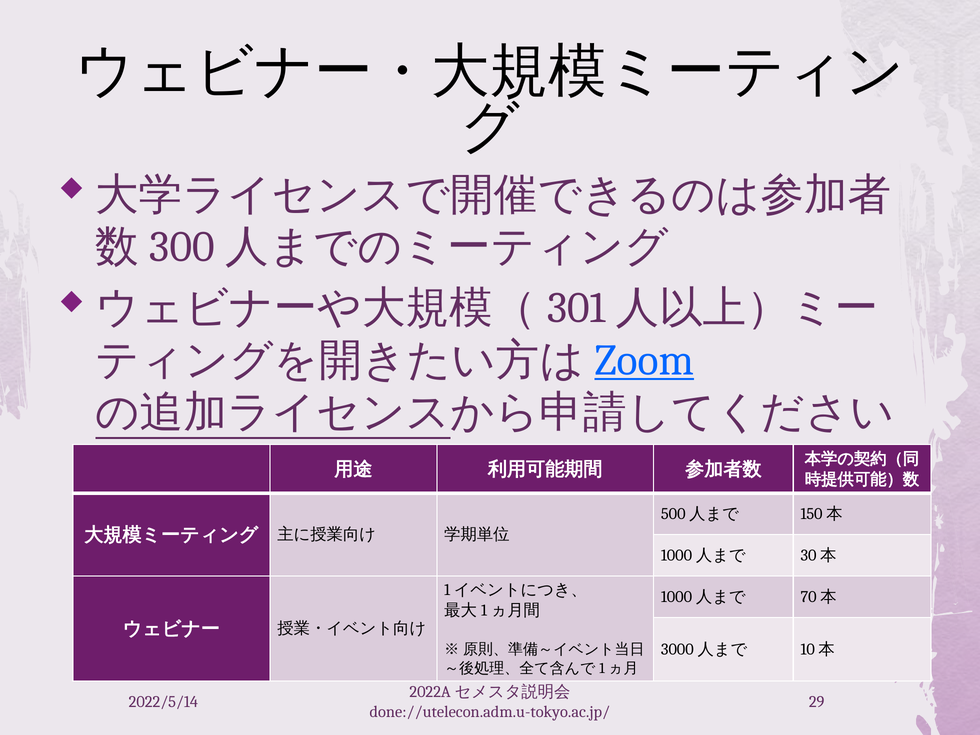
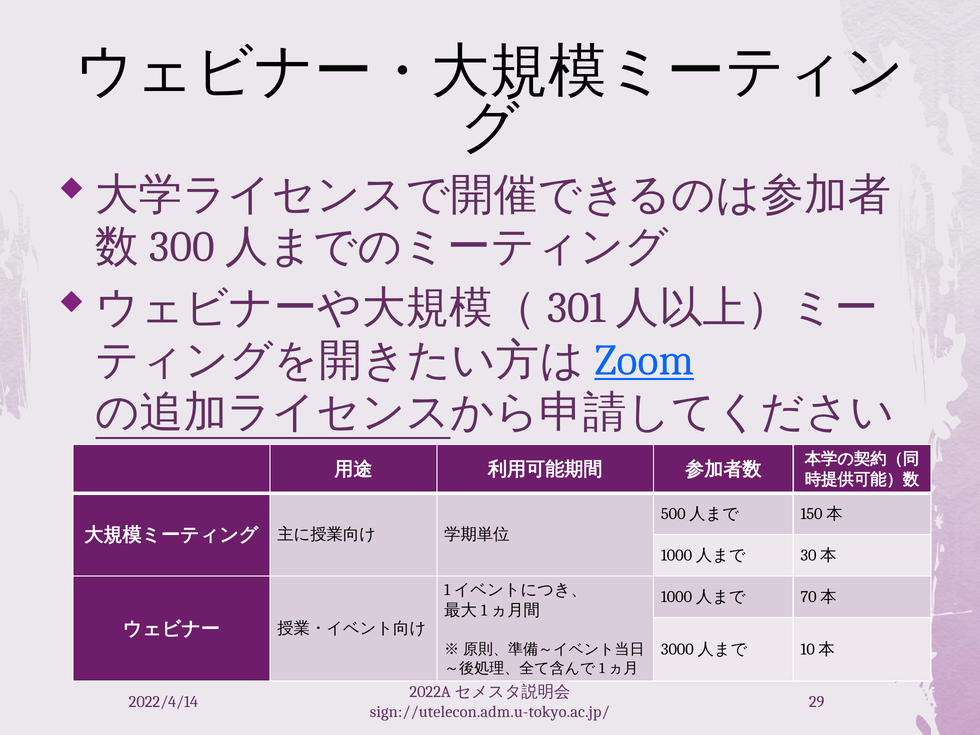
2022/5/14: 2022/5/14 -> 2022/4/14
done://utelecon.adm.u-tokyo.ac.jp/: done://utelecon.adm.u-tokyo.ac.jp/ -> sign://utelecon.adm.u-tokyo.ac.jp/
